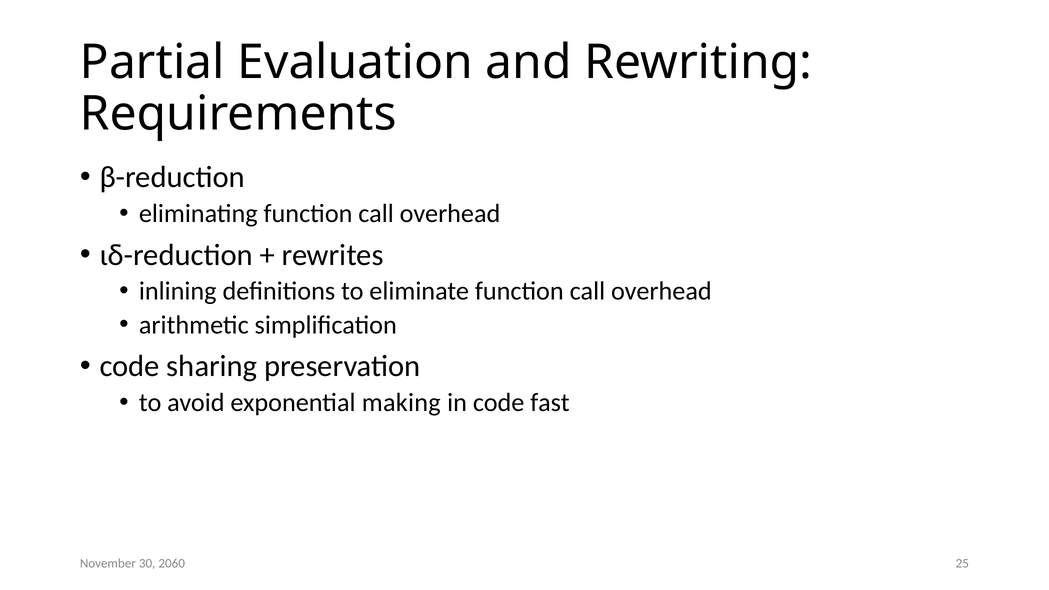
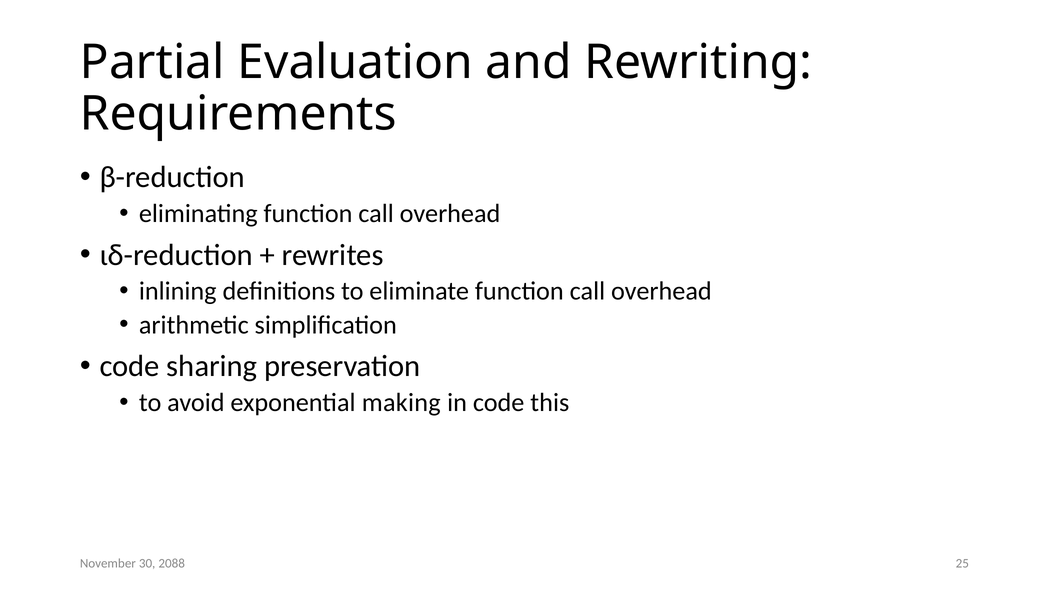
fast: fast -> this
2060: 2060 -> 2088
